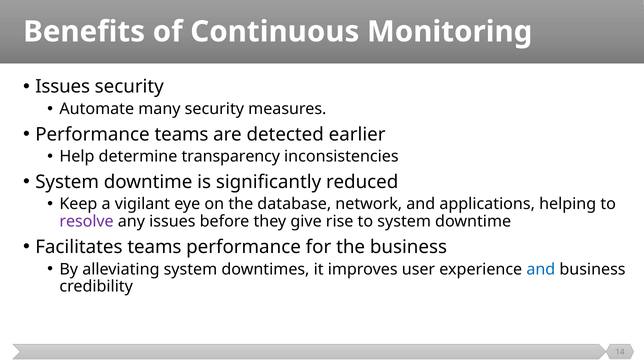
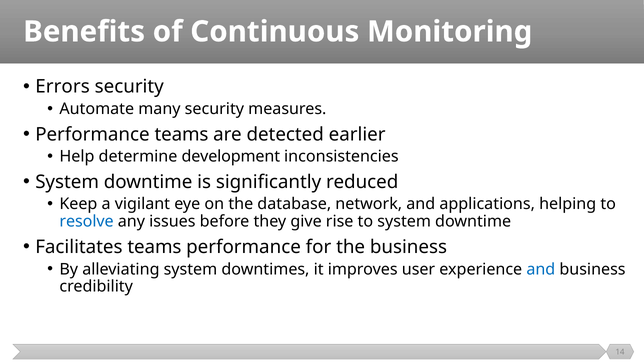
Issues at (63, 87): Issues -> Errors
transparency: transparency -> development
resolve colour: purple -> blue
